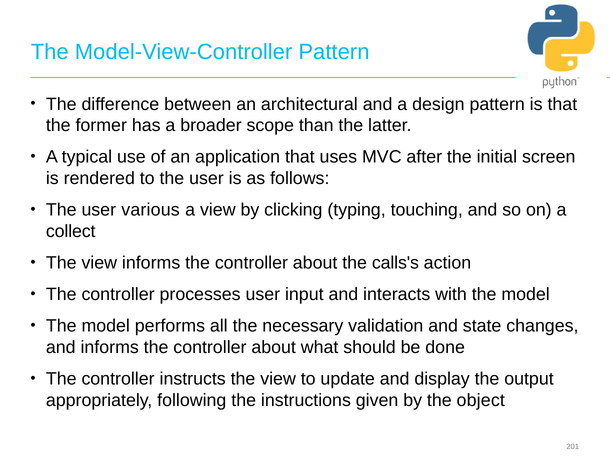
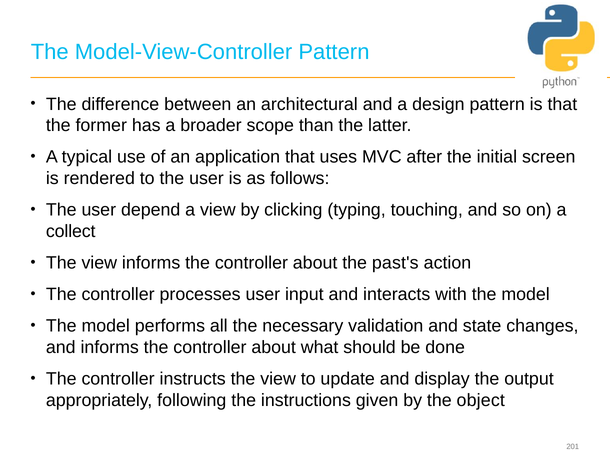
various: various -> depend
calls's: calls's -> past's
